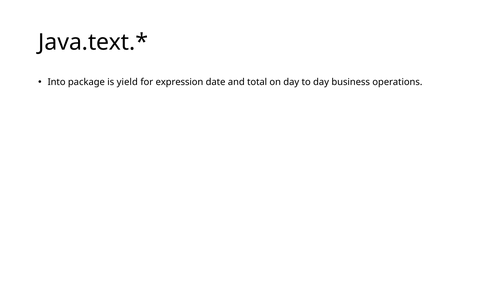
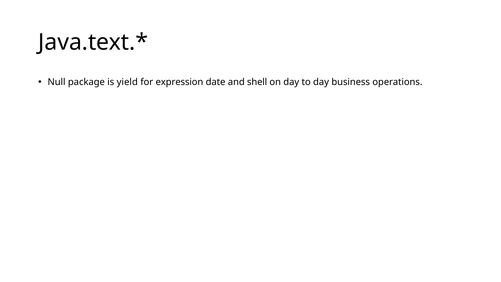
Into: Into -> Null
total: total -> shell
